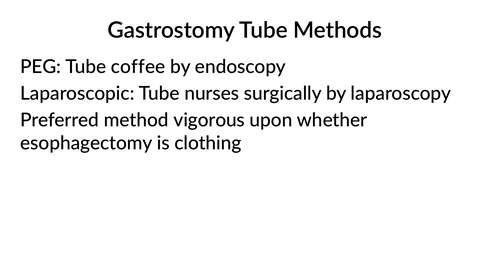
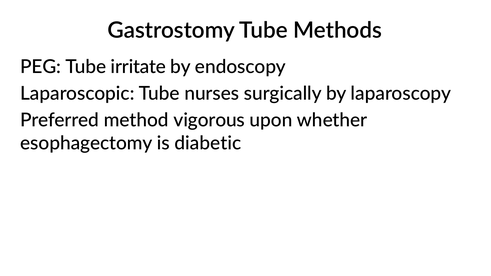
coffee: coffee -> irritate
clothing: clothing -> diabetic
